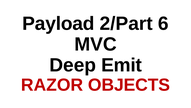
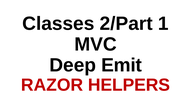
Payload: Payload -> Classes
6: 6 -> 1
OBJECTS: OBJECTS -> HELPERS
